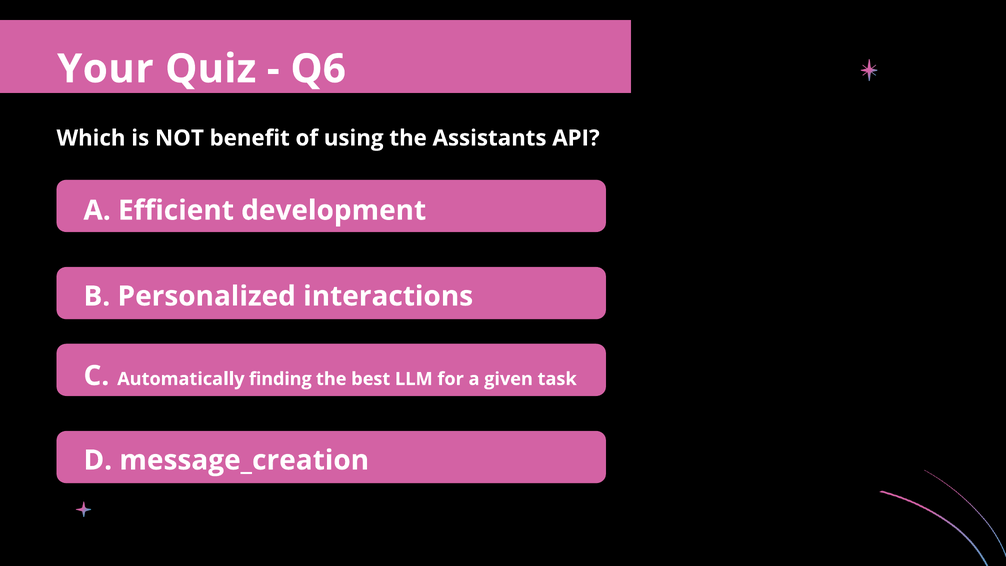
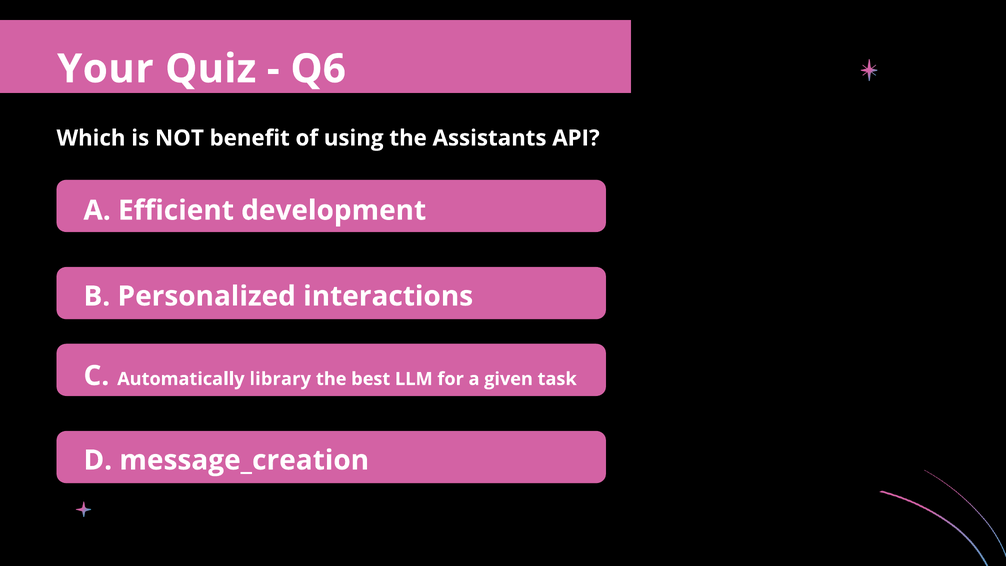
finding: finding -> library
